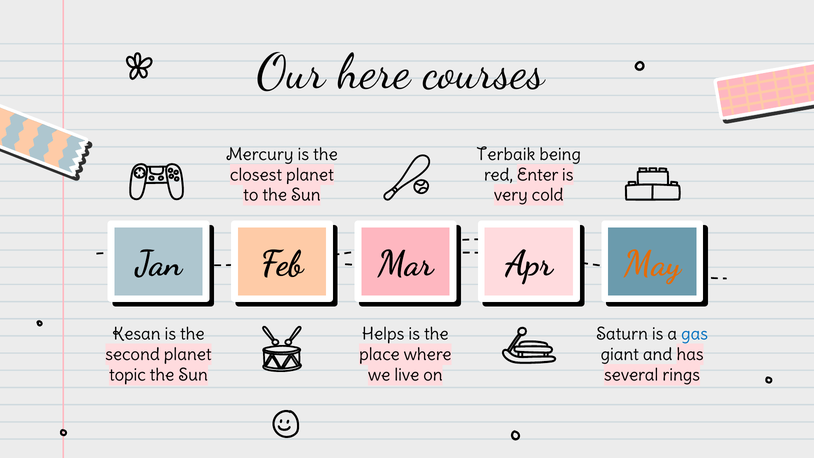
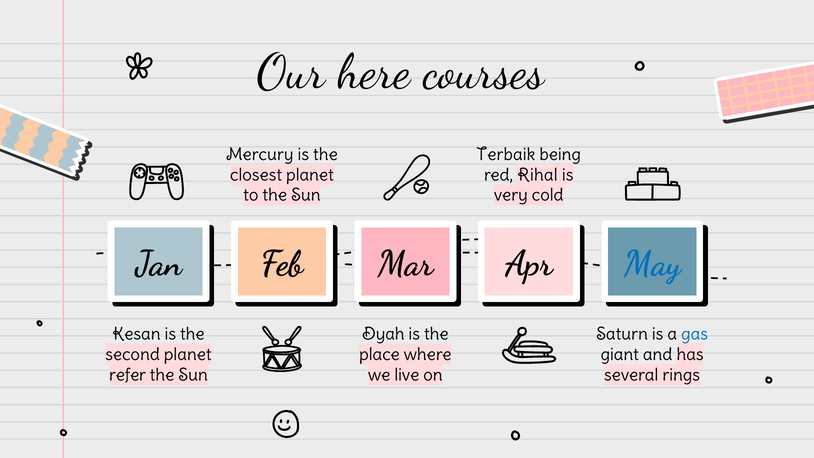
Enter: Enter -> Rihal
May colour: orange -> blue
Helps: Helps -> Dyah
topic: topic -> refer
